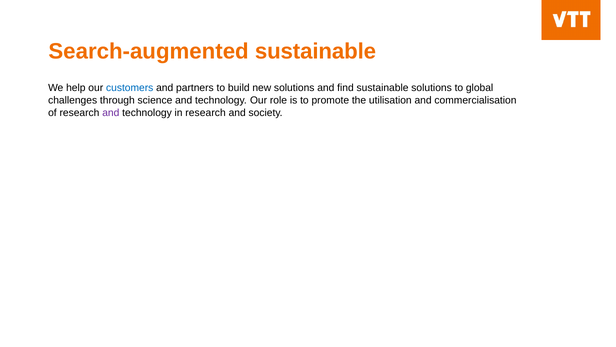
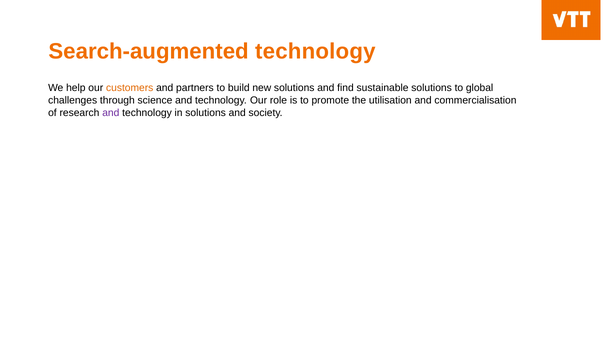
Search-augmented sustainable: sustainable -> technology
customers colour: blue -> orange
in research: research -> solutions
